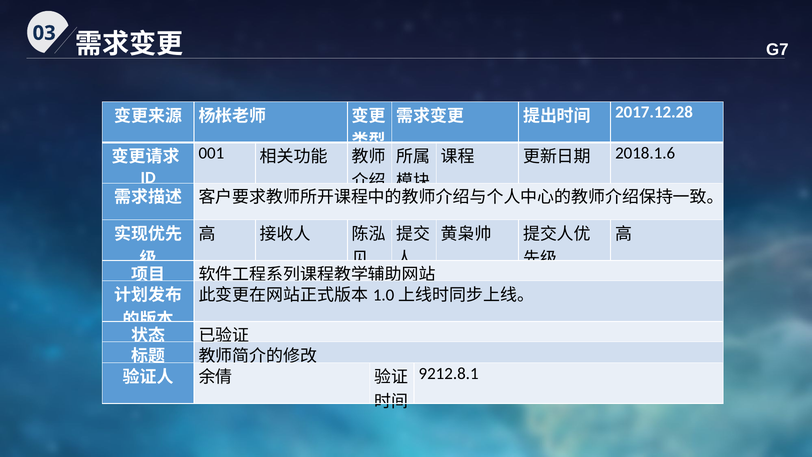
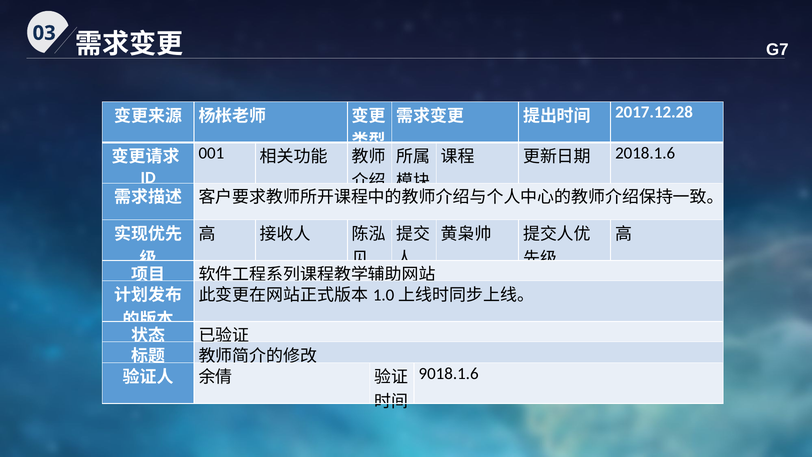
9212.8.1: 9212.8.1 -> 9018.1.6
